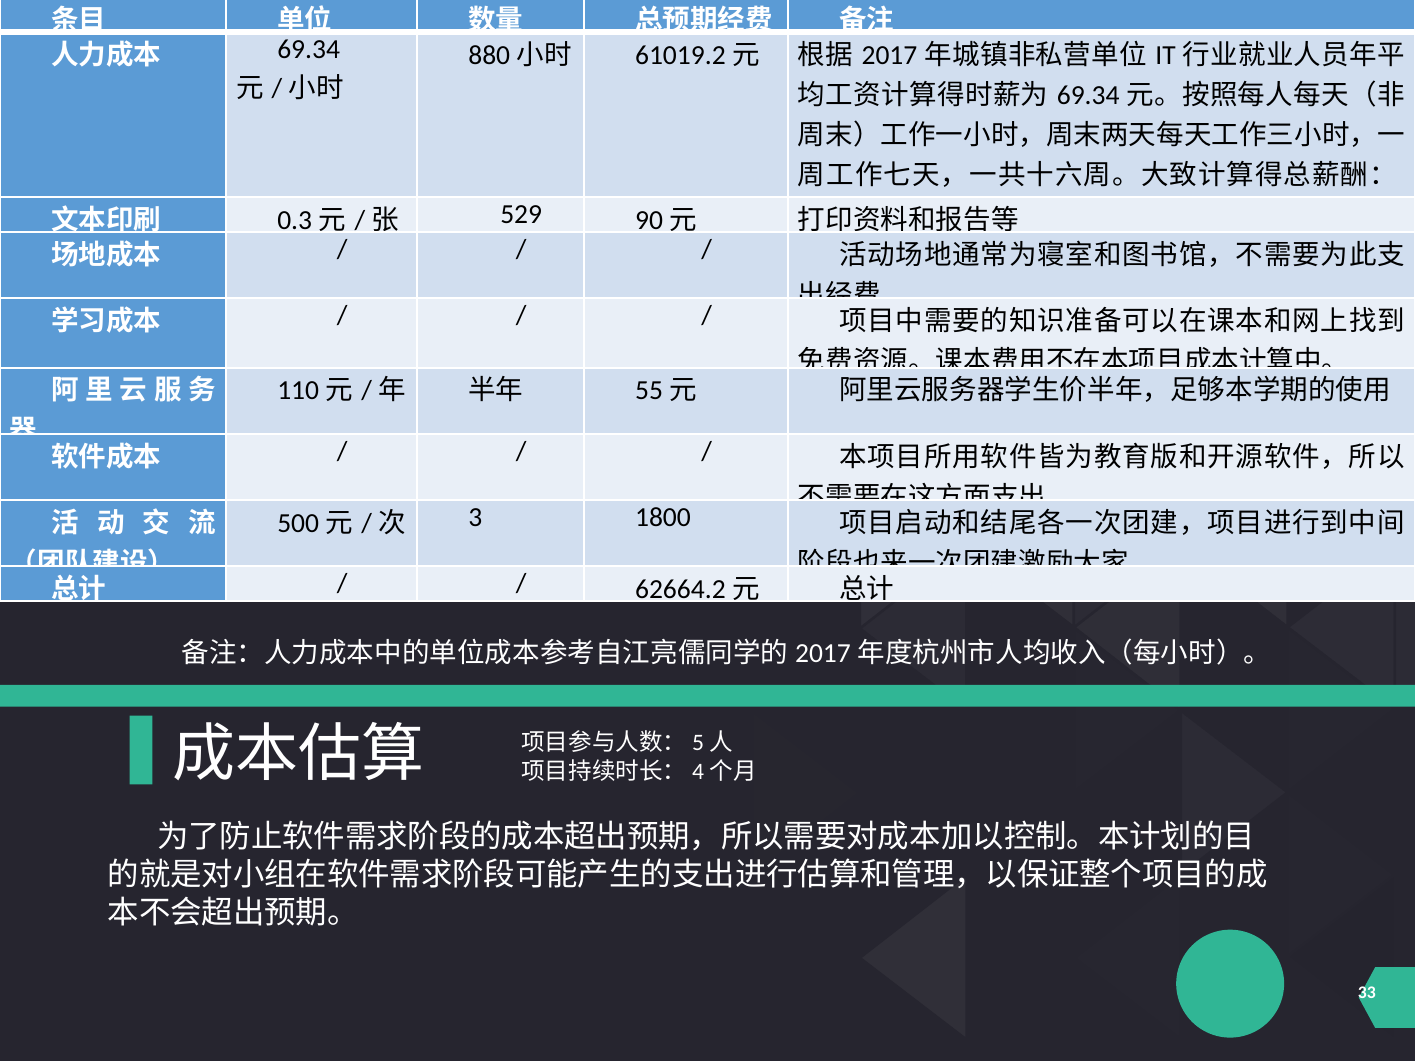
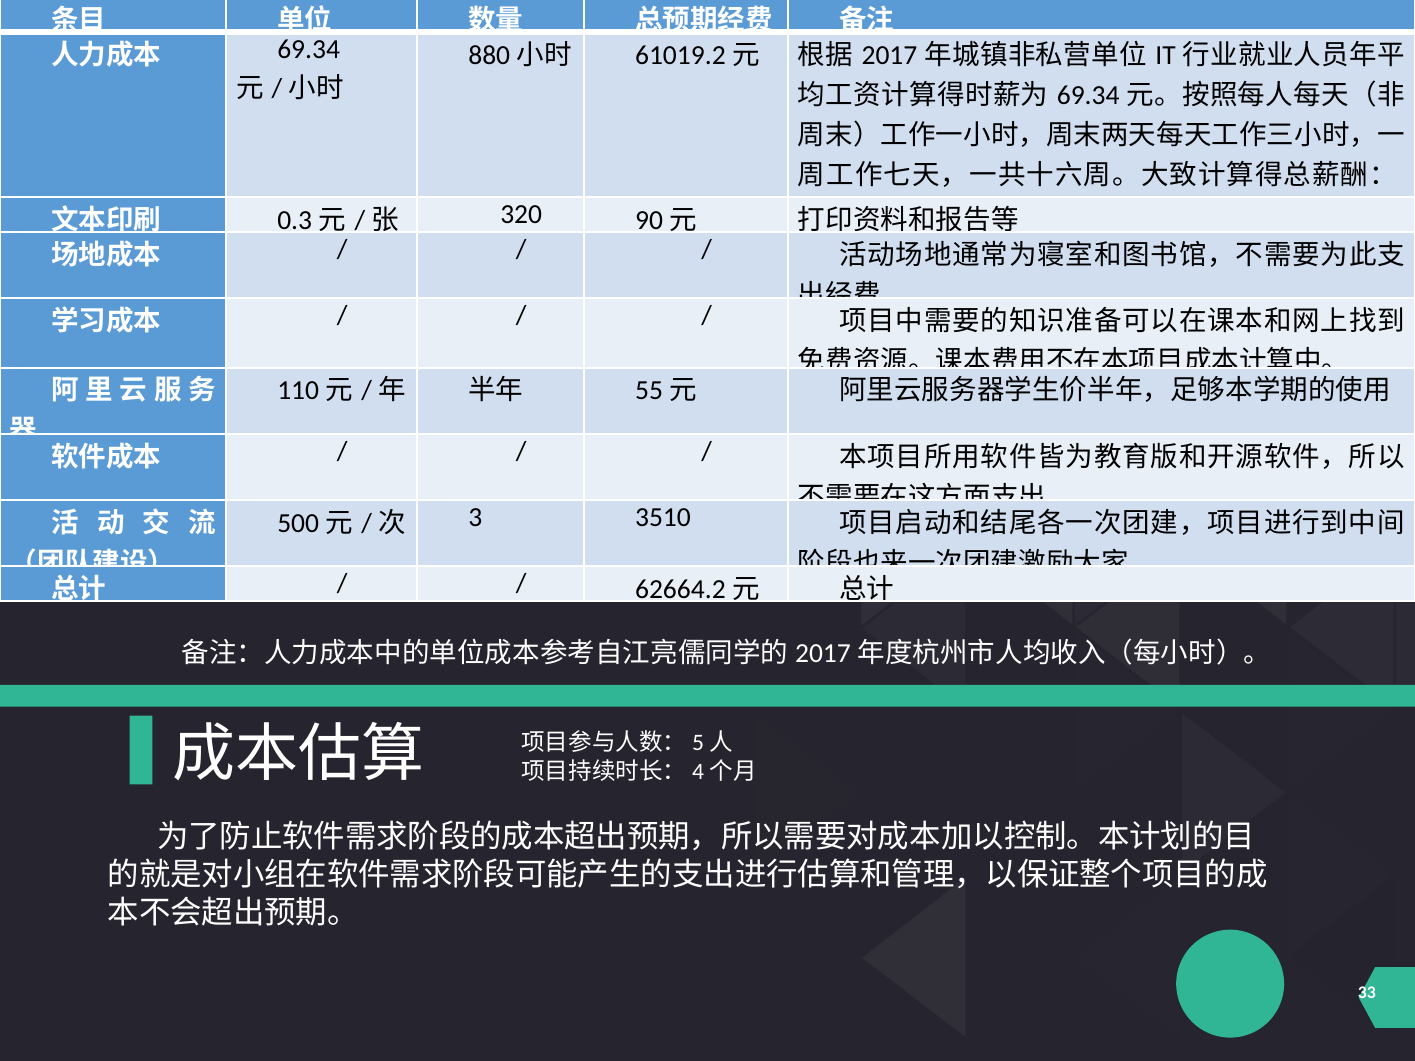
529: 529 -> 320
1800: 1800 -> 3510
